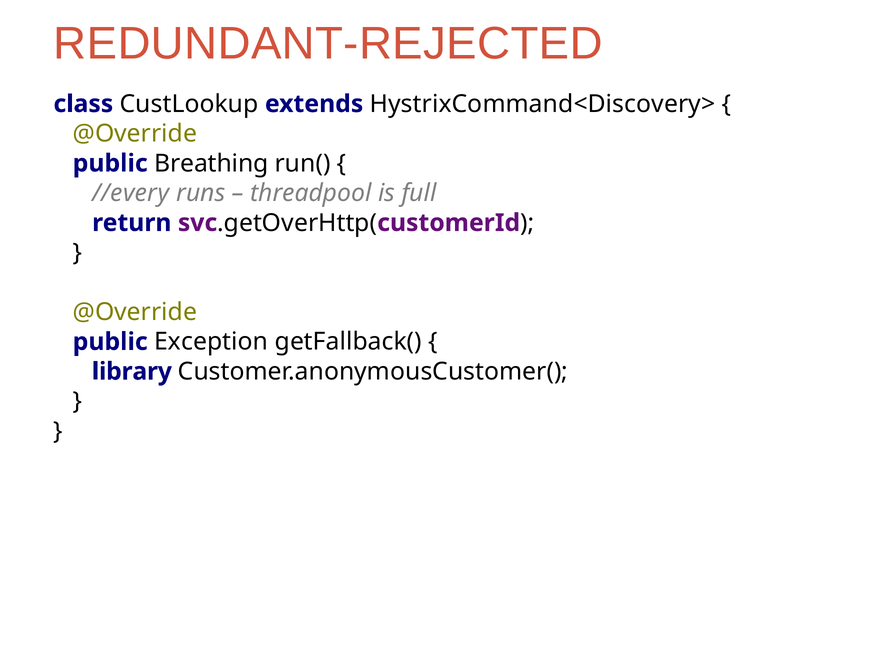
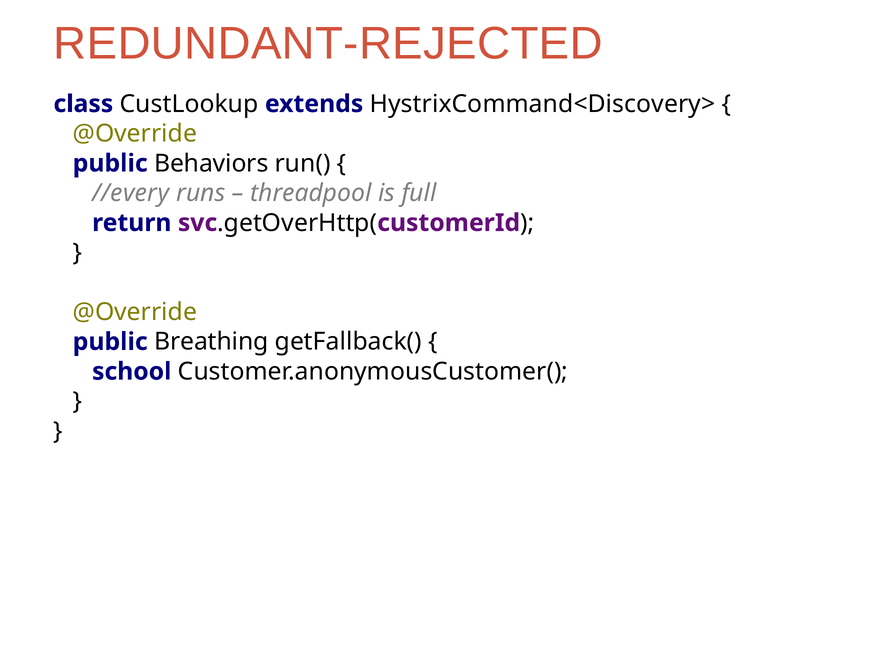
Breathing: Breathing -> Behaviors
Exception: Exception -> Breathing
library: library -> school
